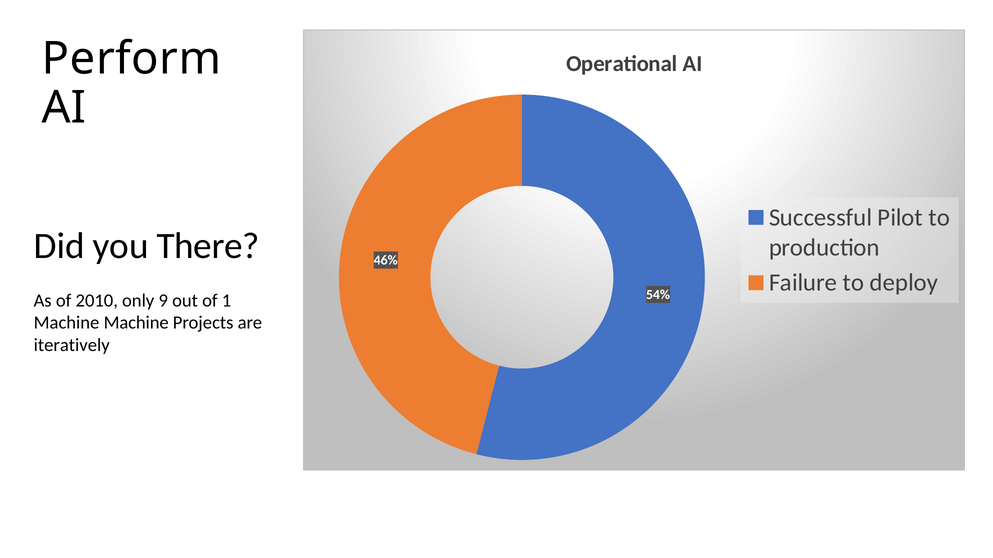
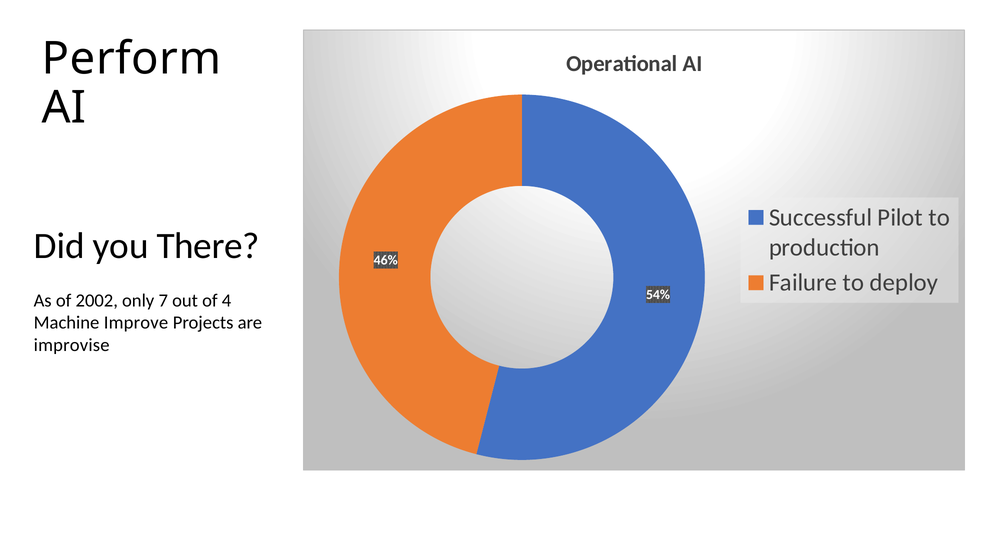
2010: 2010 -> 2002
9: 9 -> 7
1: 1 -> 4
Machine Machine: Machine -> Improve
iteratively: iteratively -> improvise
